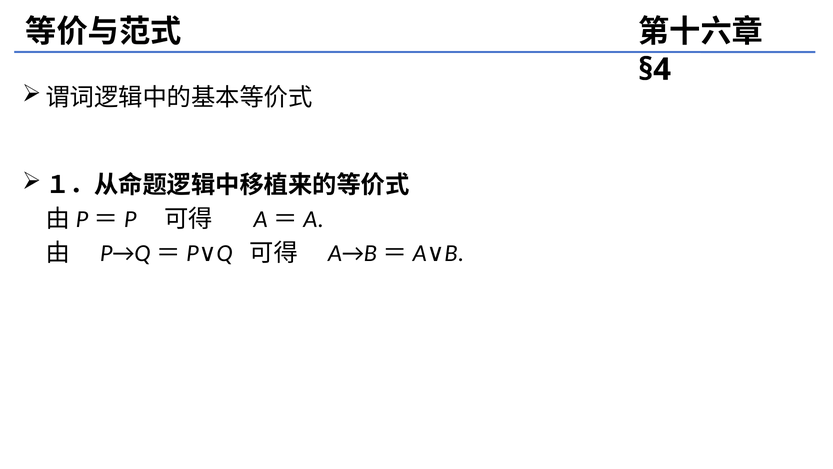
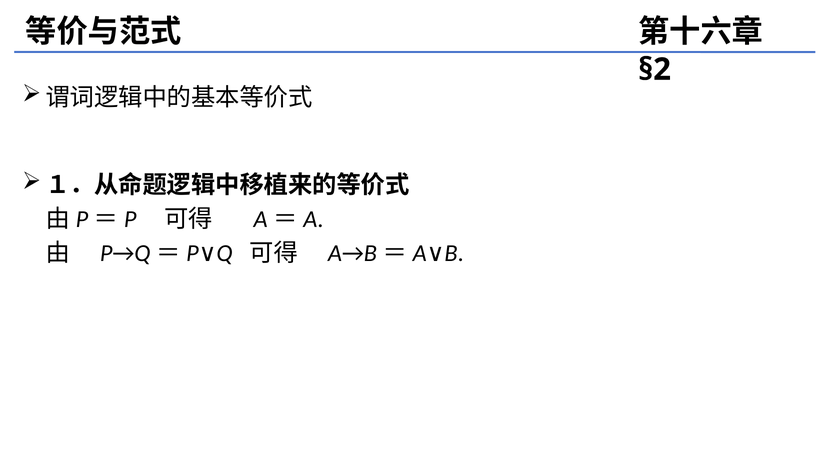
§4: §4 -> §2
